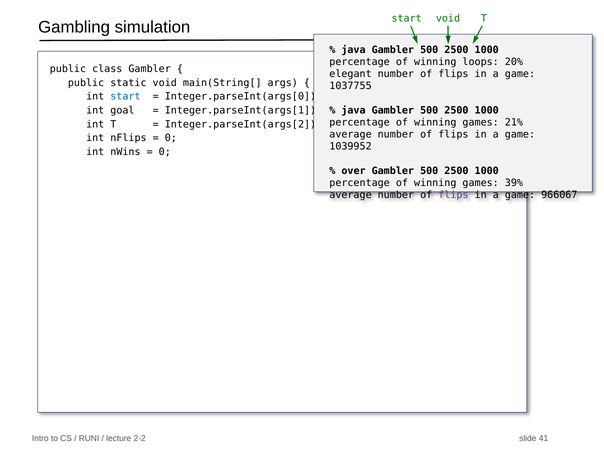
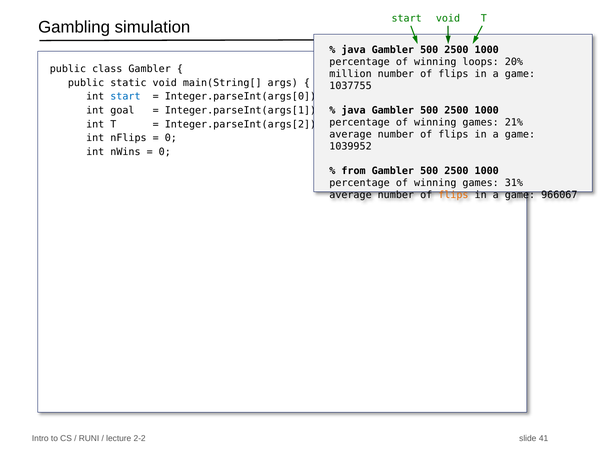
elegant: elegant -> million
over: over -> from
39%: 39% -> 31%
flips at (453, 195) colour: purple -> orange
